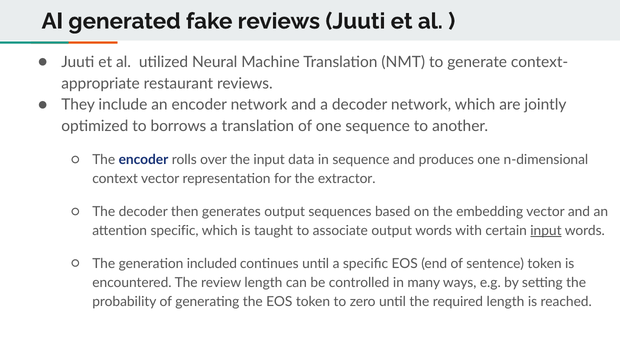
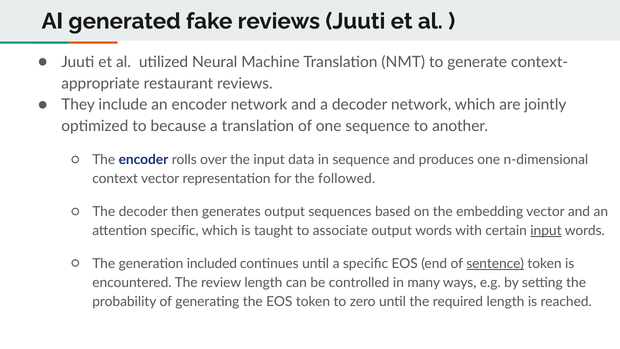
borrows: borrows -> because
extractor: extractor -> followed
sentence underline: none -> present
